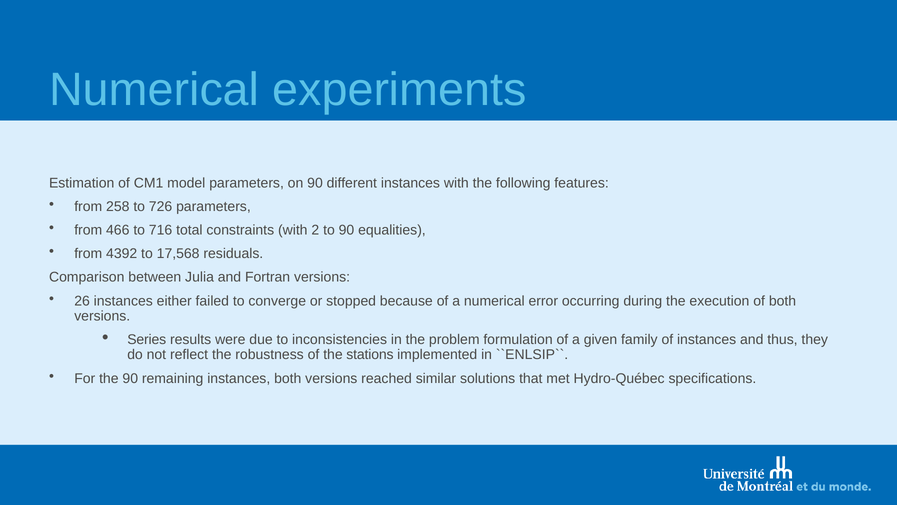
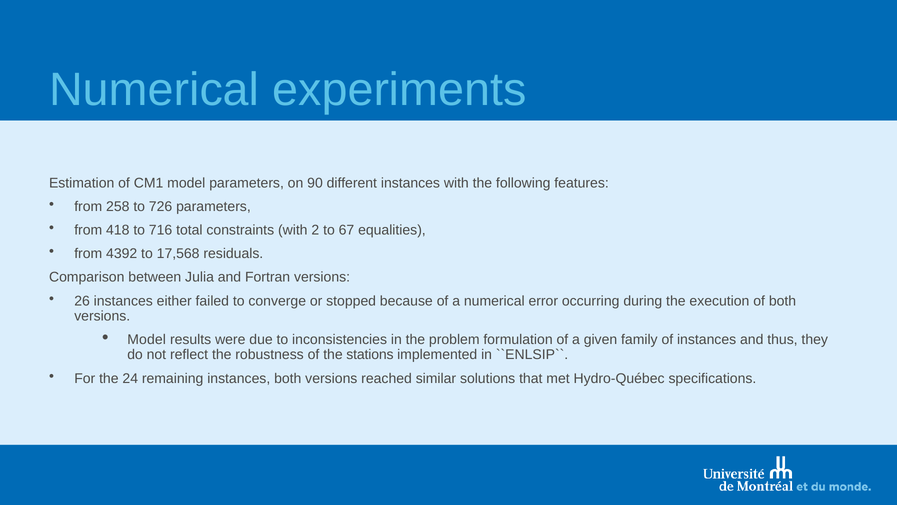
466: 466 -> 418
to 90: 90 -> 67
Series at (147, 339): Series -> Model
the 90: 90 -> 24
